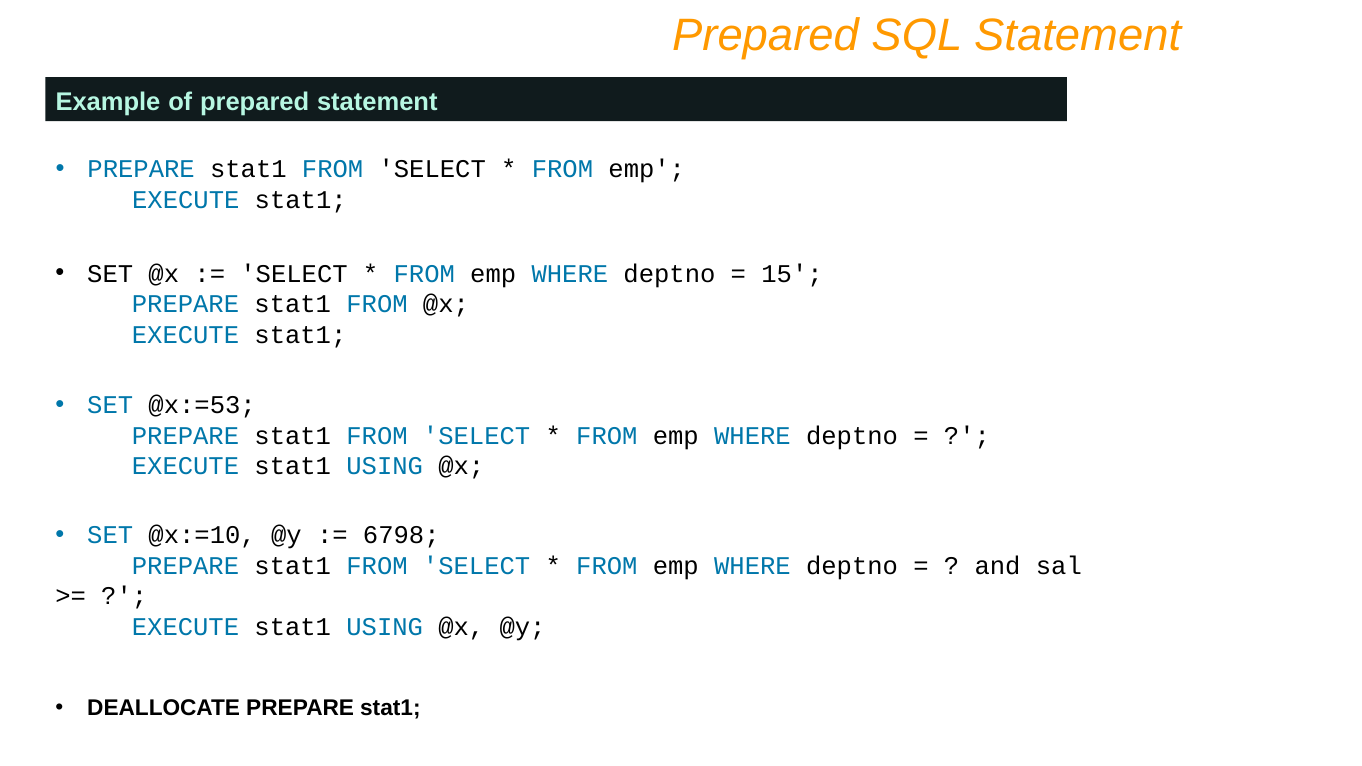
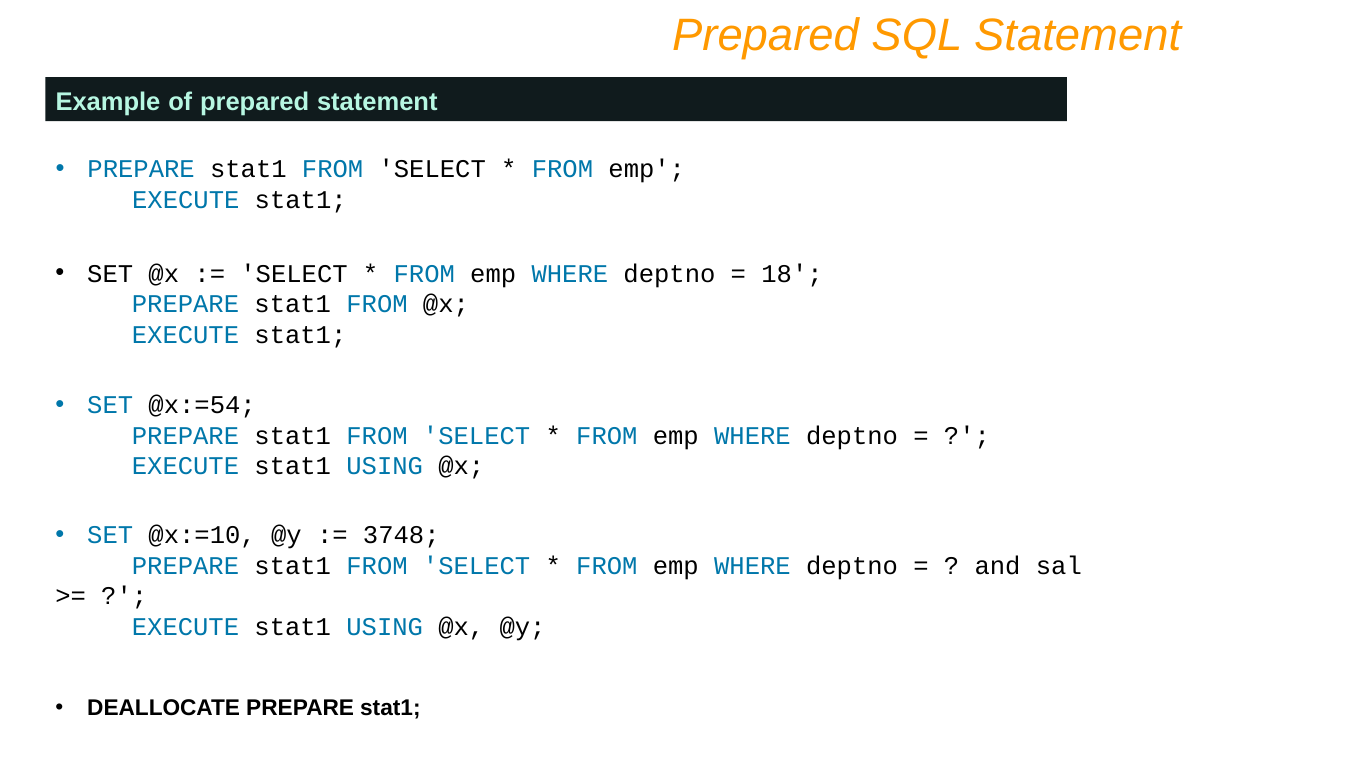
15: 15 -> 18
@x:=53: @x:=53 -> @x:=54
6798: 6798 -> 3748
